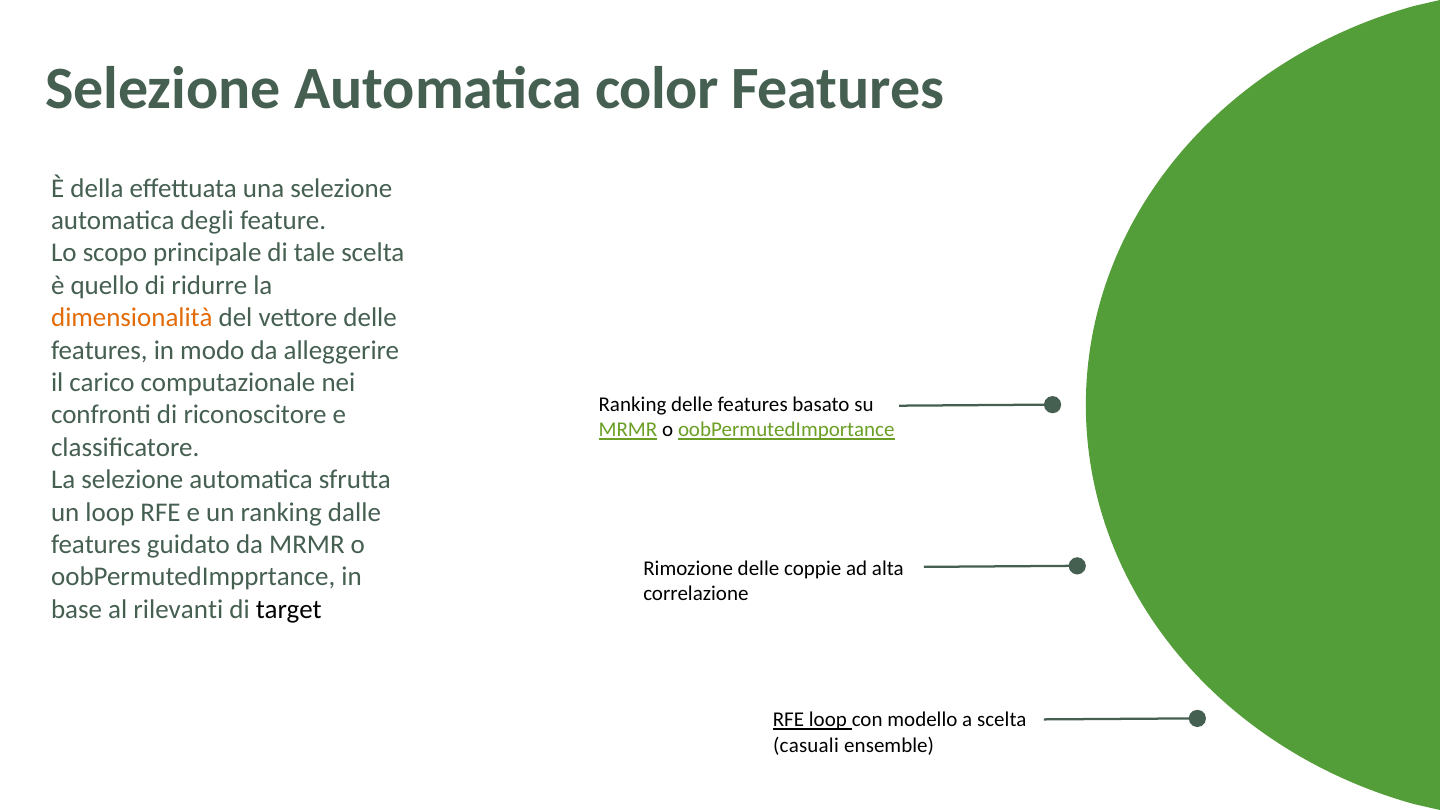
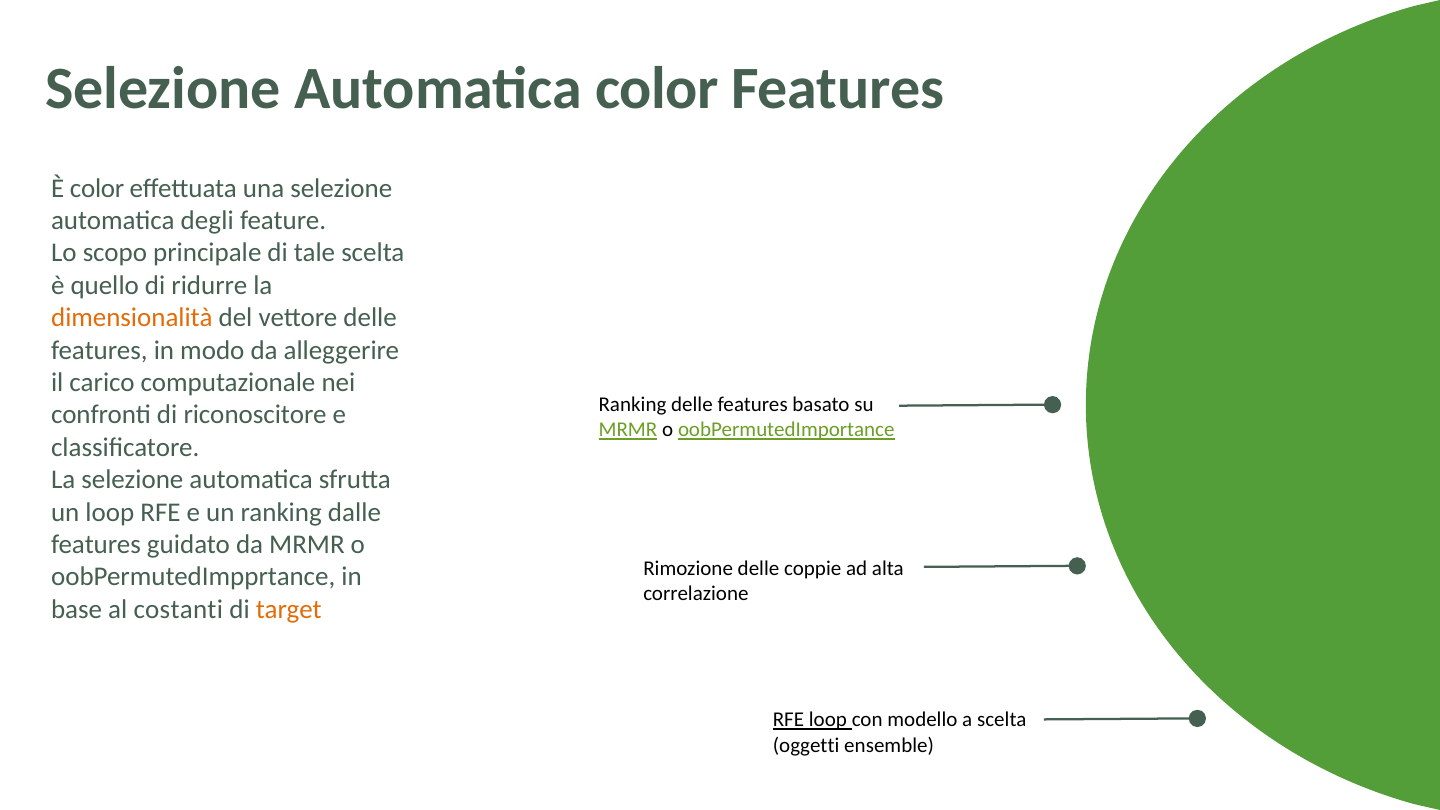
È della: della -> color
rilevanti: rilevanti -> costanti
target colour: black -> orange
casuali: casuali -> oggetti
